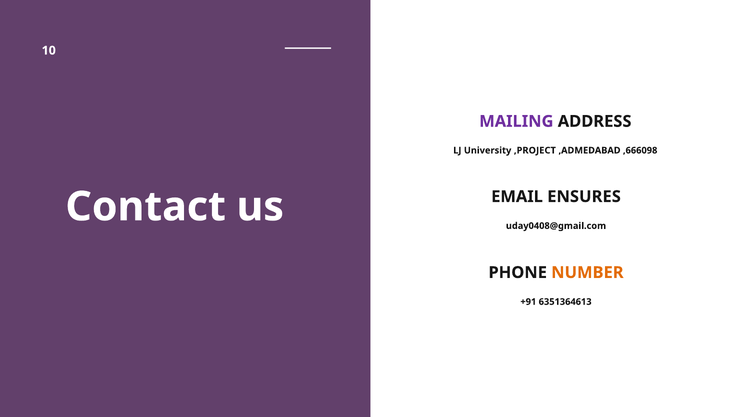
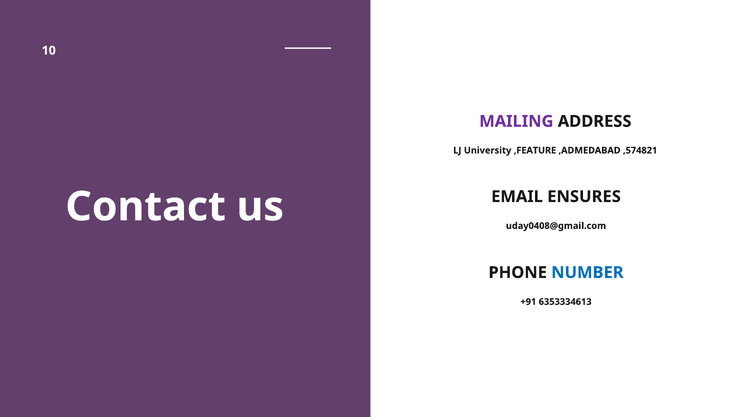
,PROJECT: ,PROJECT -> ,FEATURE
,666098: ,666098 -> ,574821
NUMBER colour: orange -> blue
6351364613: 6351364613 -> 6353334613
